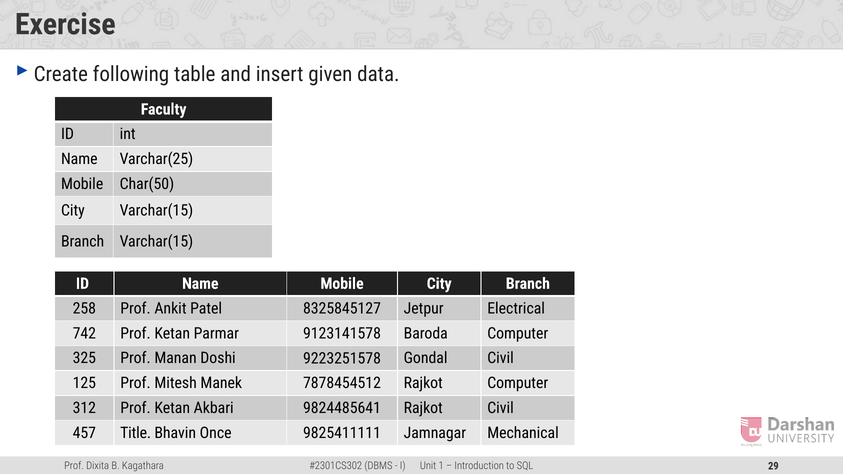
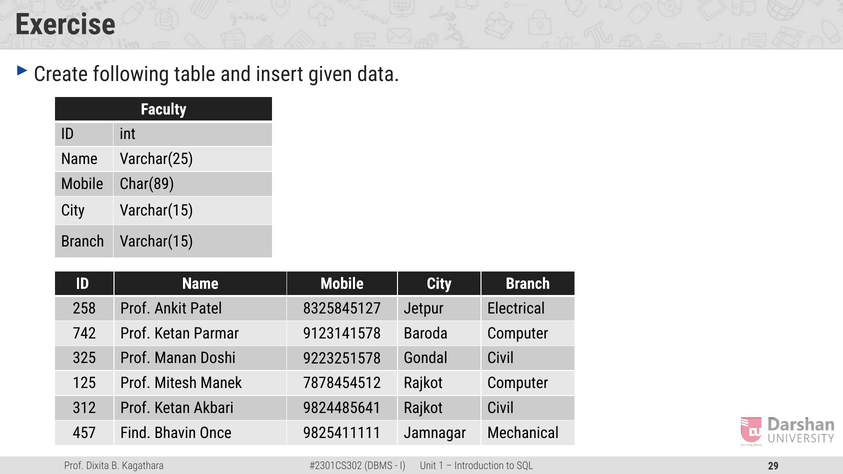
Char(50: Char(50 -> Char(89
Title: Title -> Find
